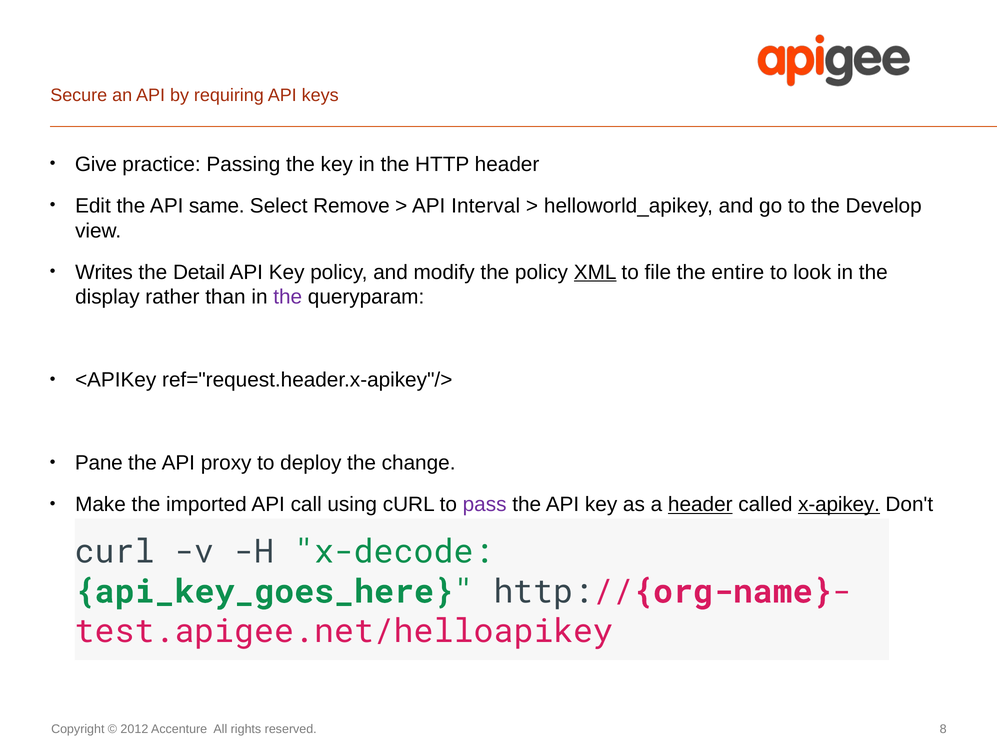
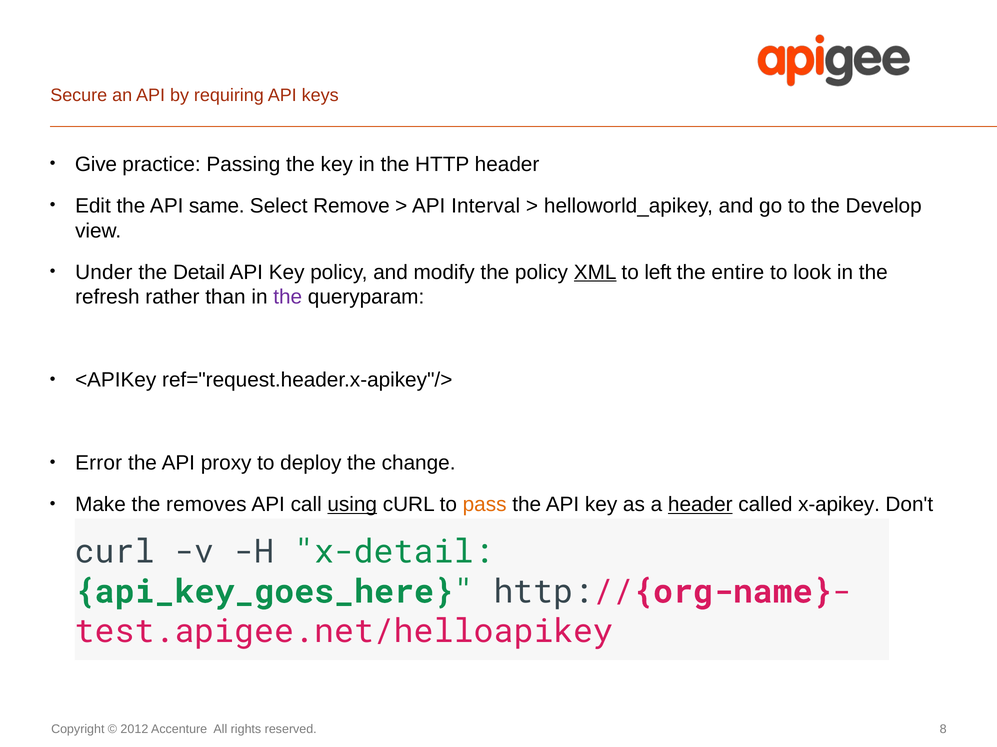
Writes: Writes -> Under
file: file -> left
display: display -> refresh
Pane: Pane -> Error
imported: imported -> removes
using underline: none -> present
pass colour: purple -> orange
x-apikey underline: present -> none
x-decode: x-decode -> x-detail
